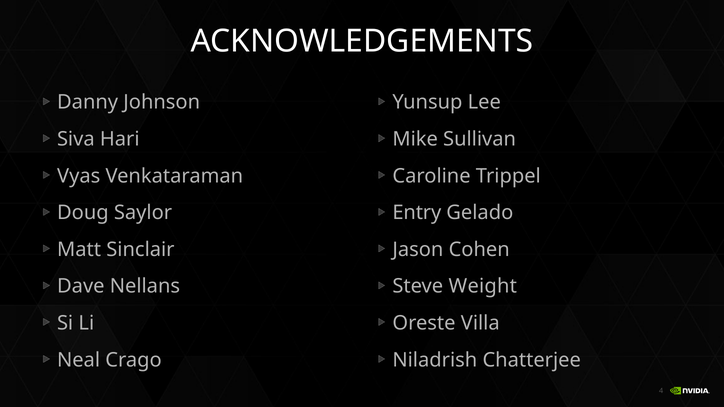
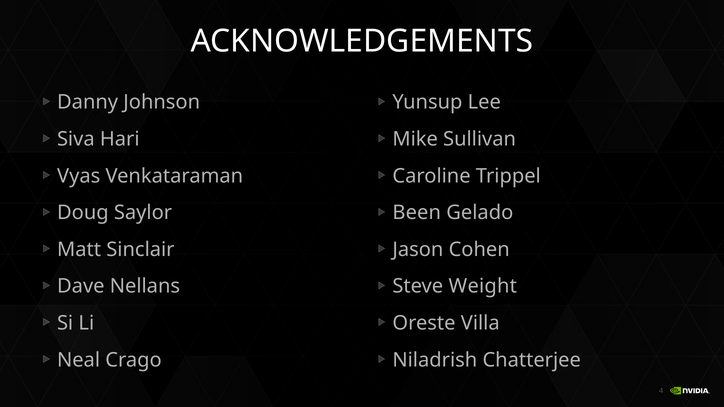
Entry: Entry -> Been
